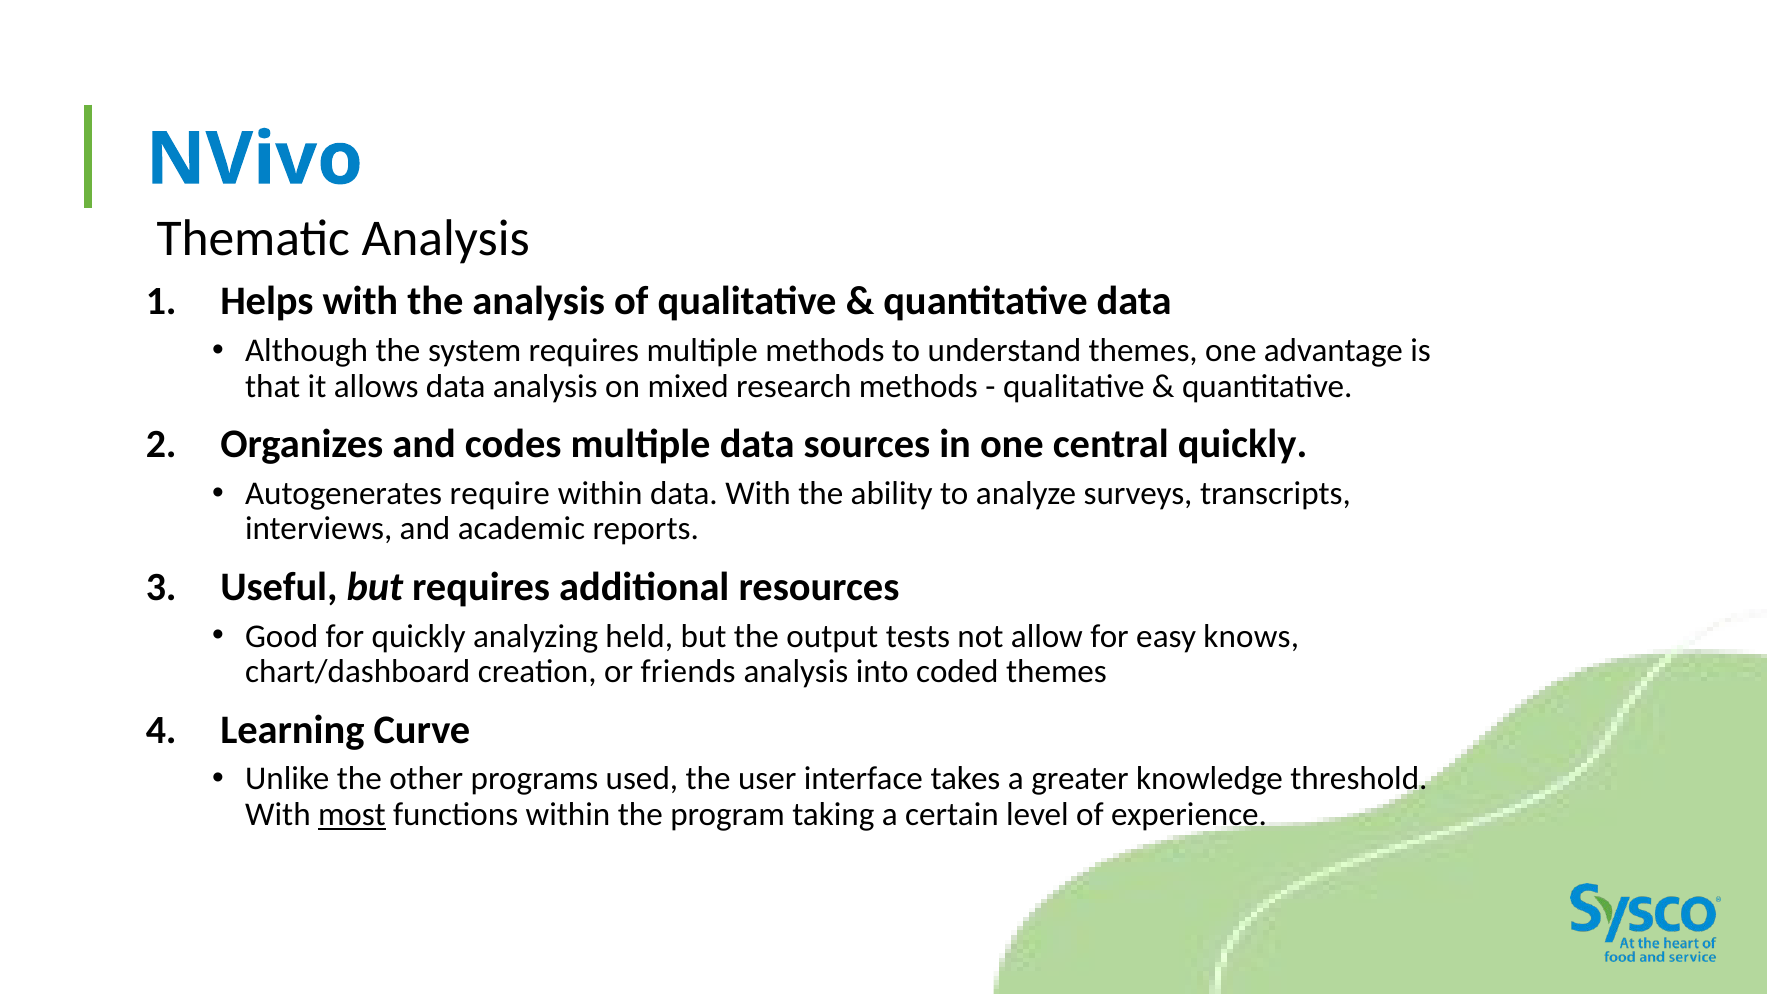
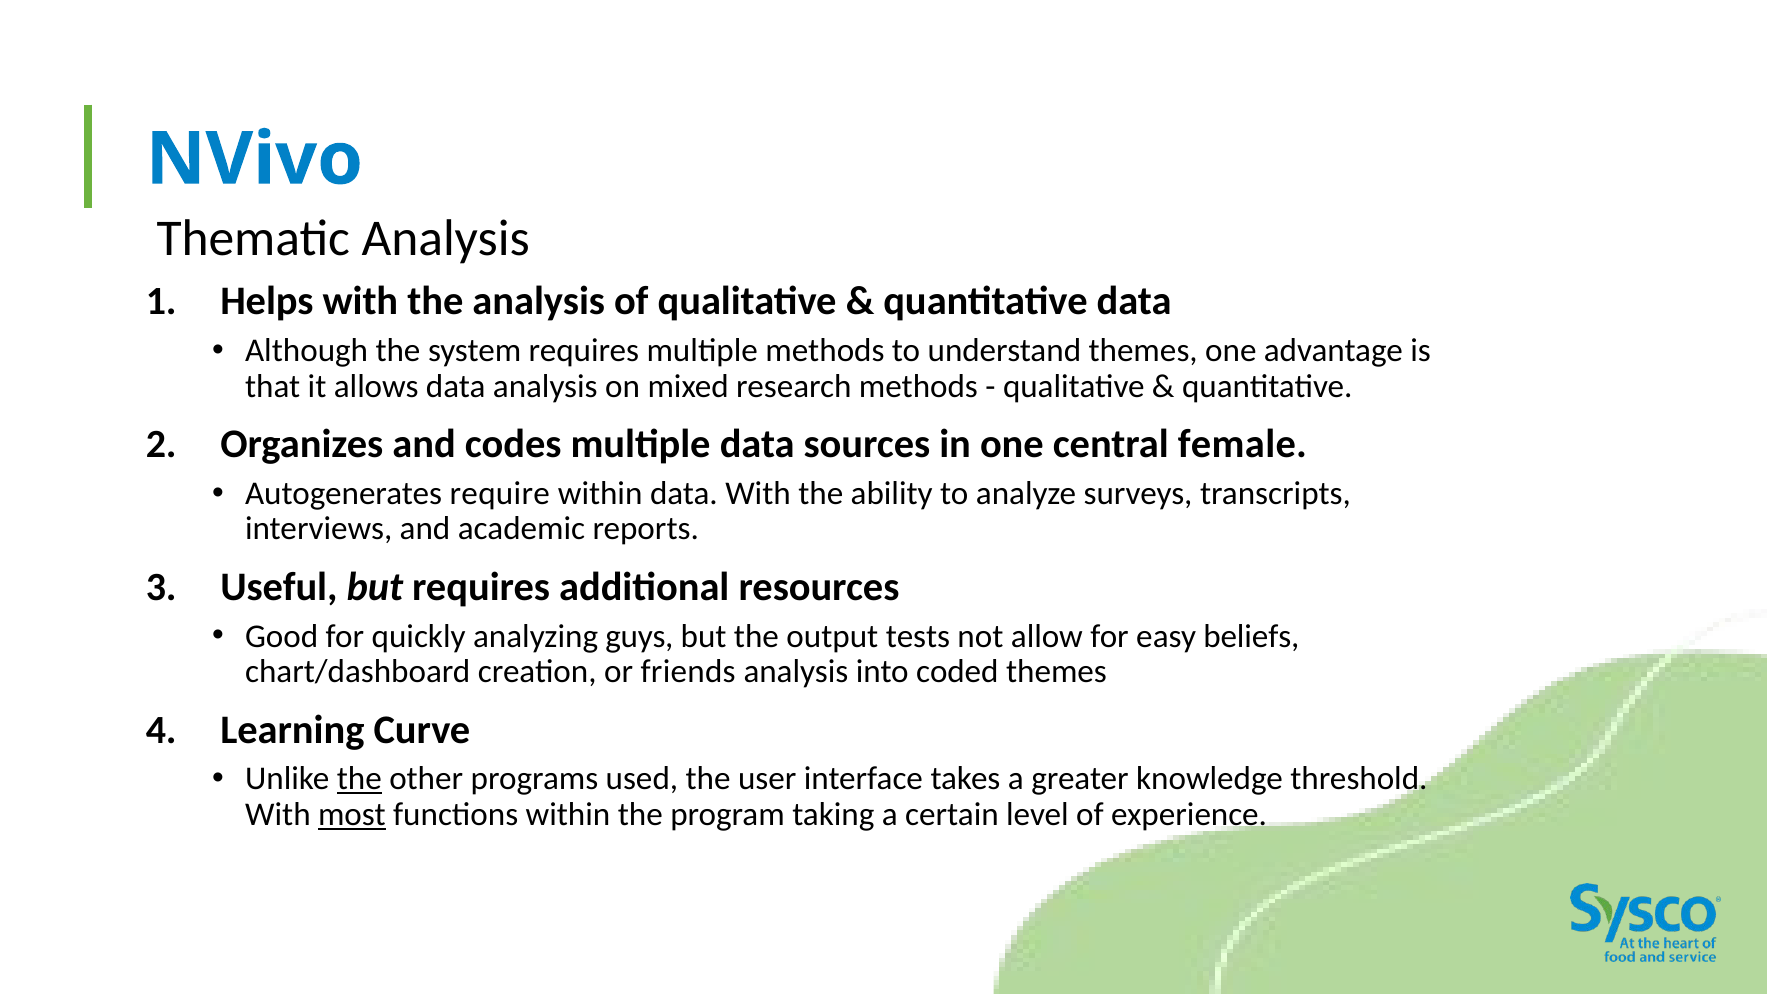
central quickly: quickly -> female
held: held -> guys
knows: knows -> beliefs
the at (359, 779) underline: none -> present
